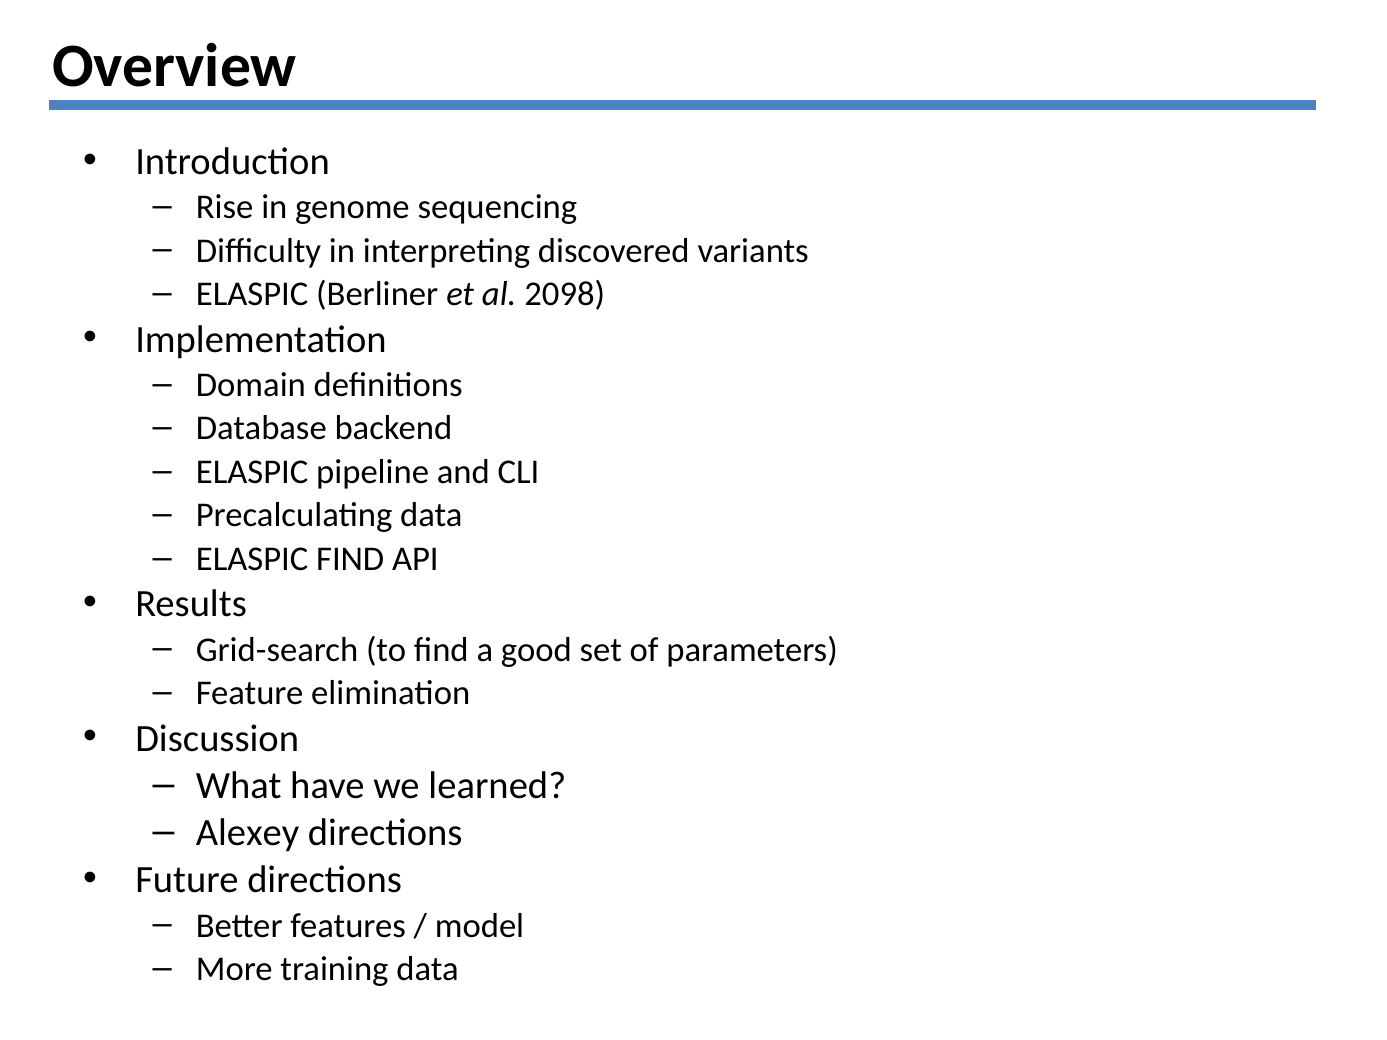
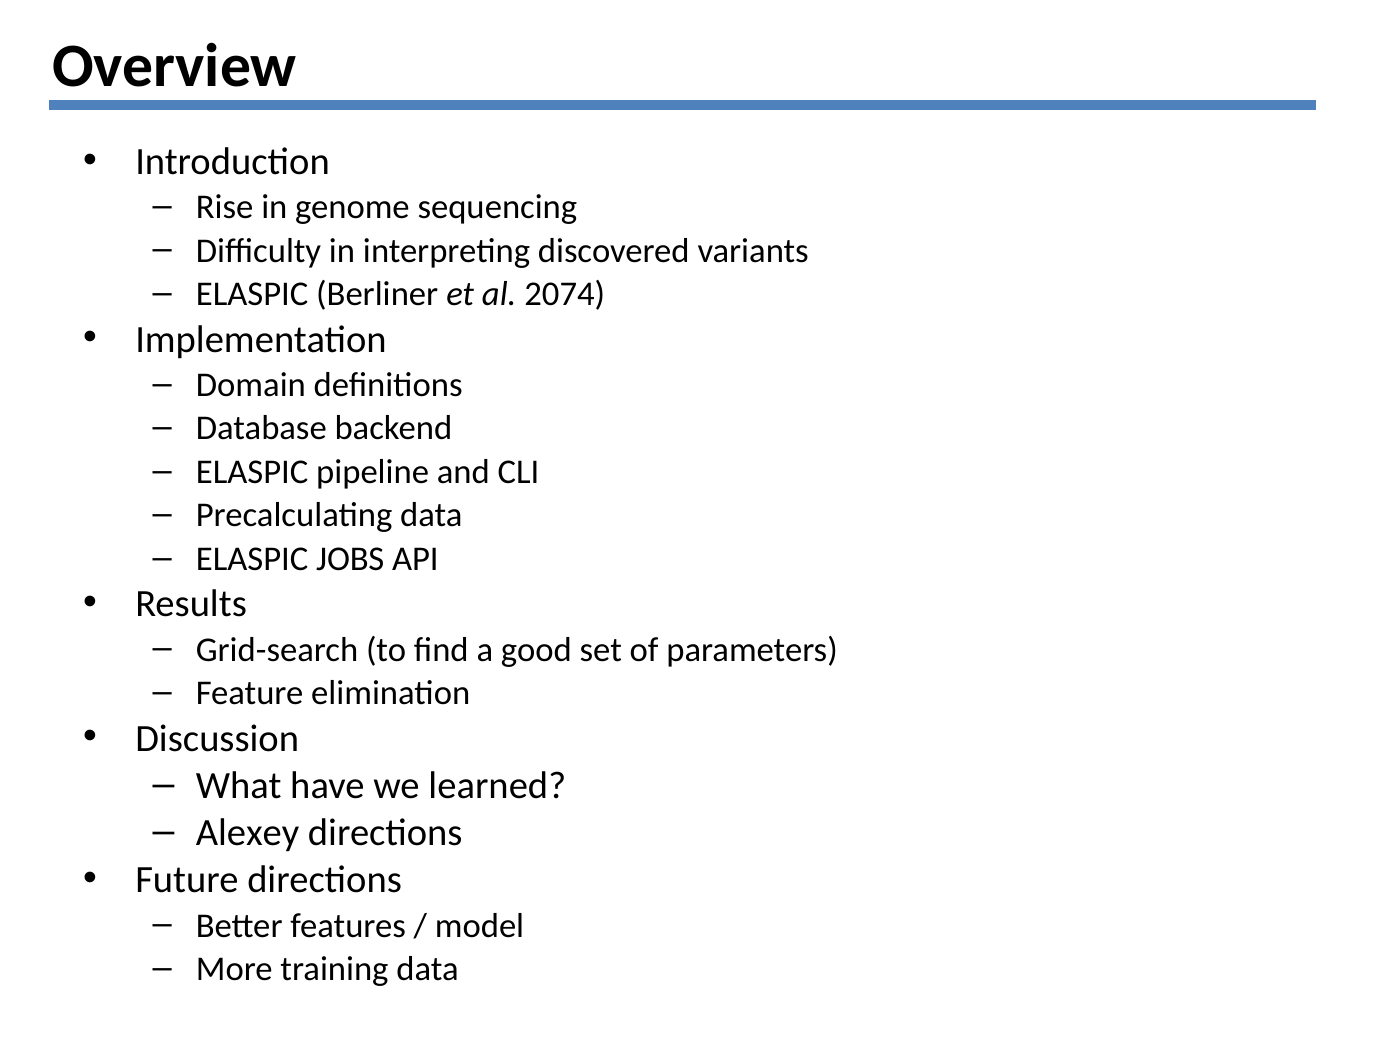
2098: 2098 -> 2074
ELASPIC FIND: FIND -> JOBS
